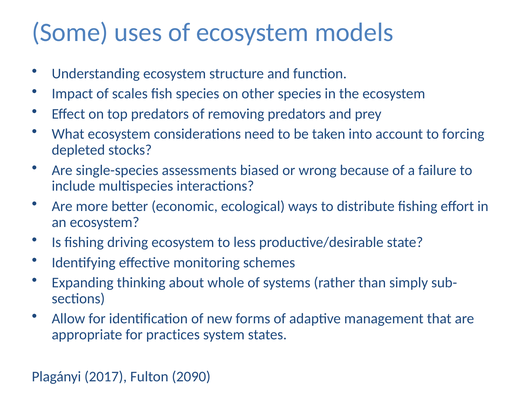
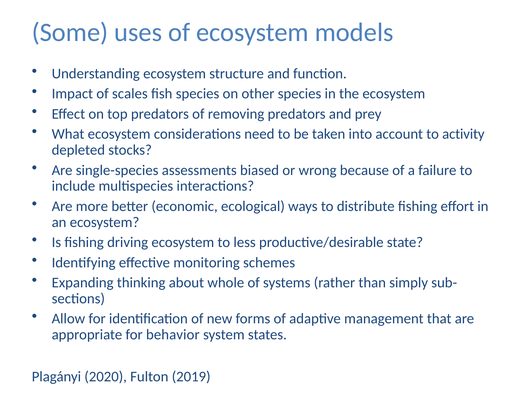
forcing: forcing -> activity
practices: practices -> behavior
2017: 2017 -> 2020
2090: 2090 -> 2019
